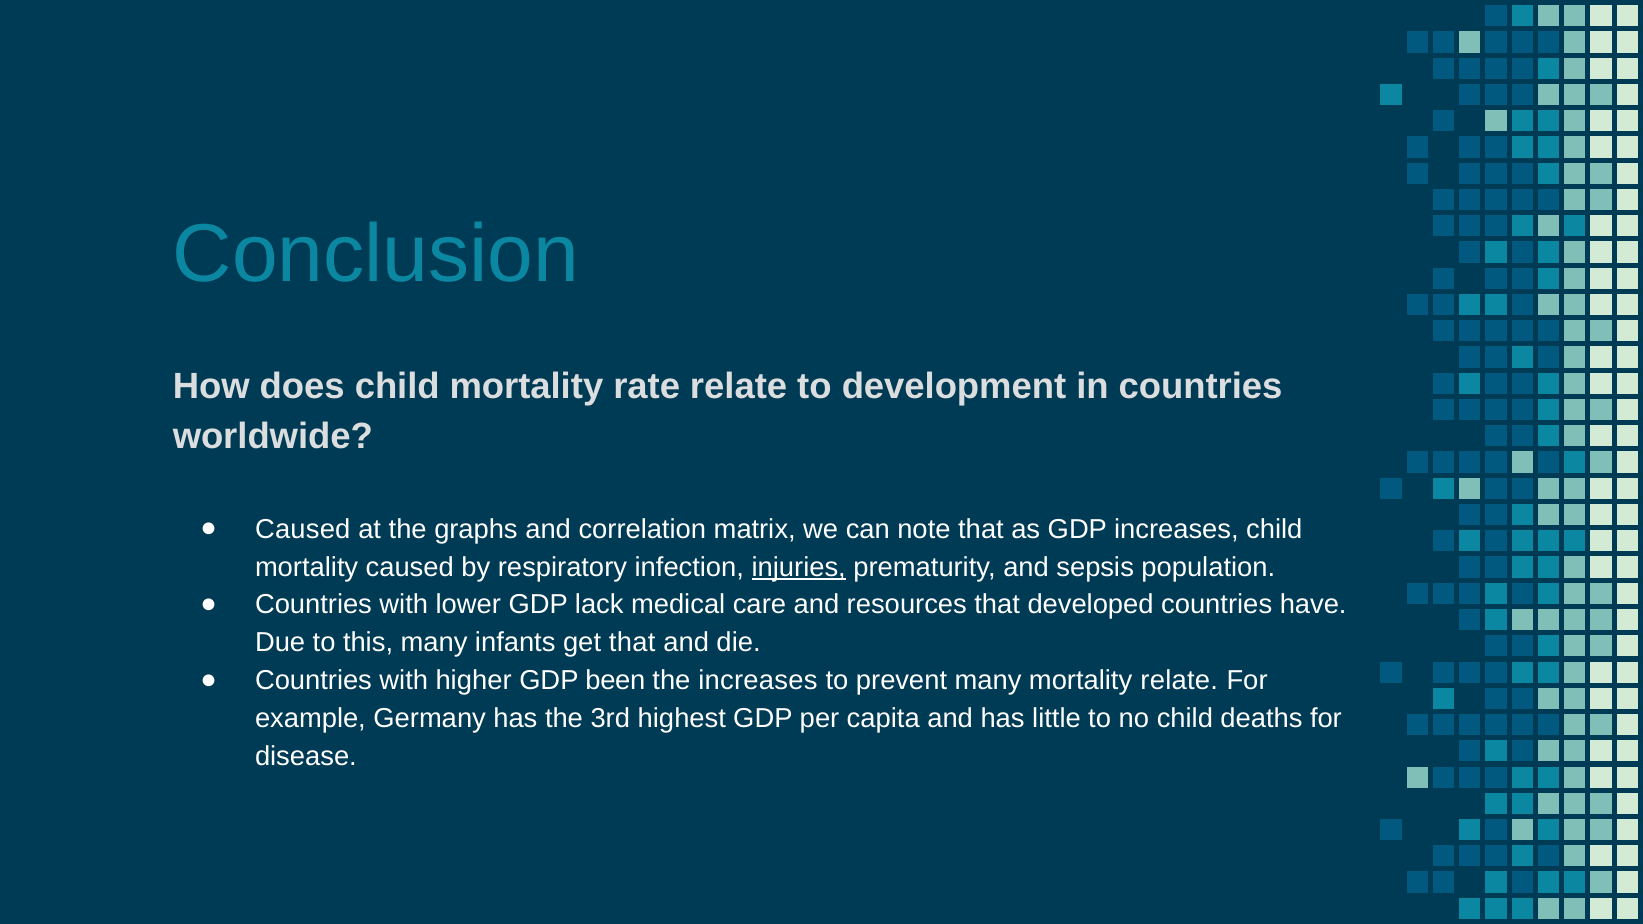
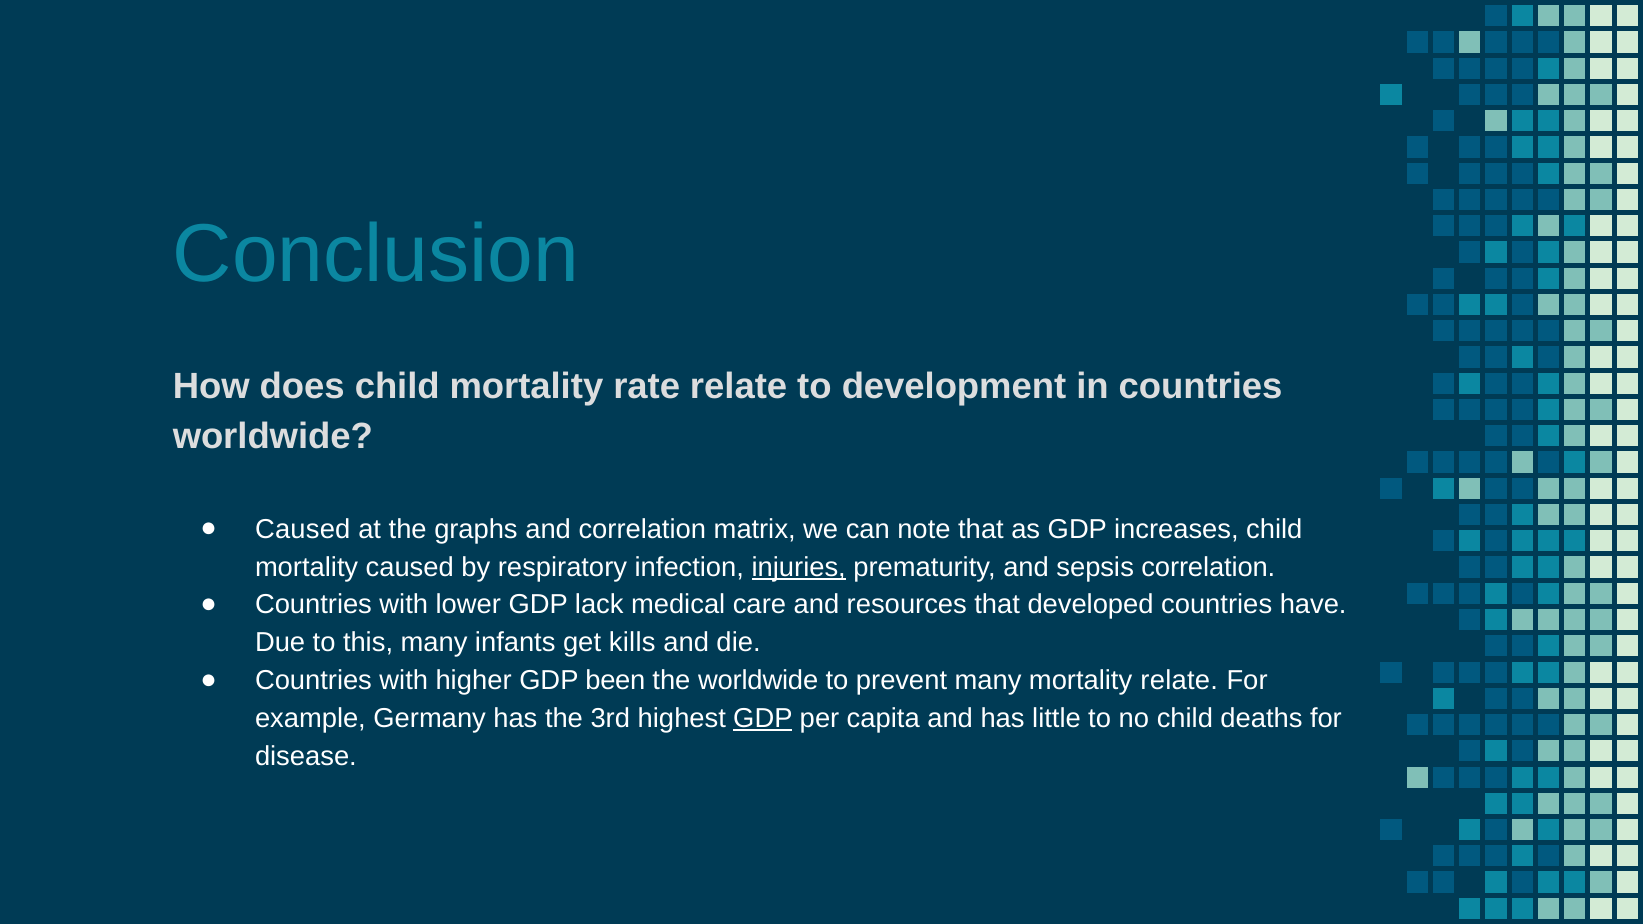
sepsis population: population -> correlation
get that: that -> kills
the increases: increases -> worldwide
GDP at (763, 718) underline: none -> present
